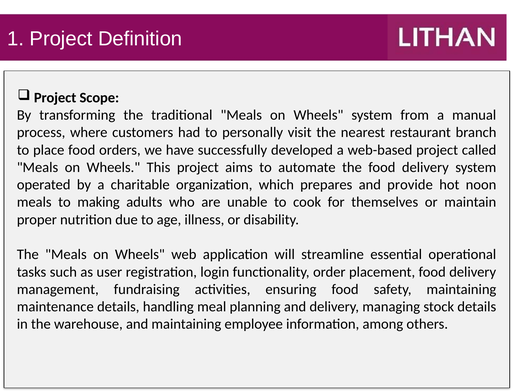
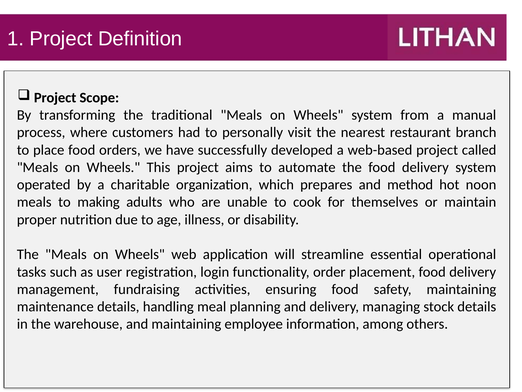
provide: provide -> method
